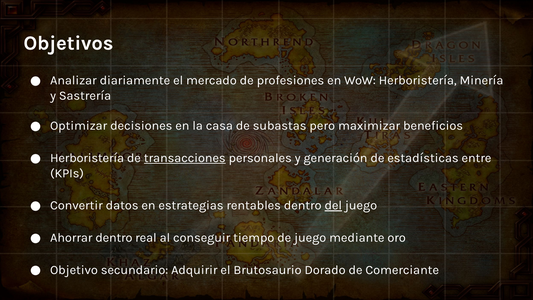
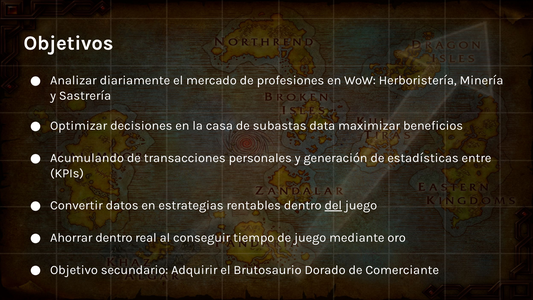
pero: pero -> data
Herboristería at (87, 158): Herboristería -> Acumulando
transacciones underline: present -> none
